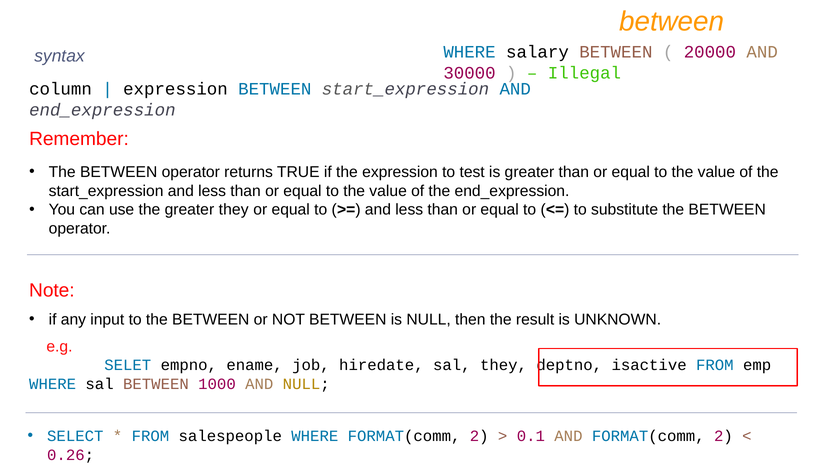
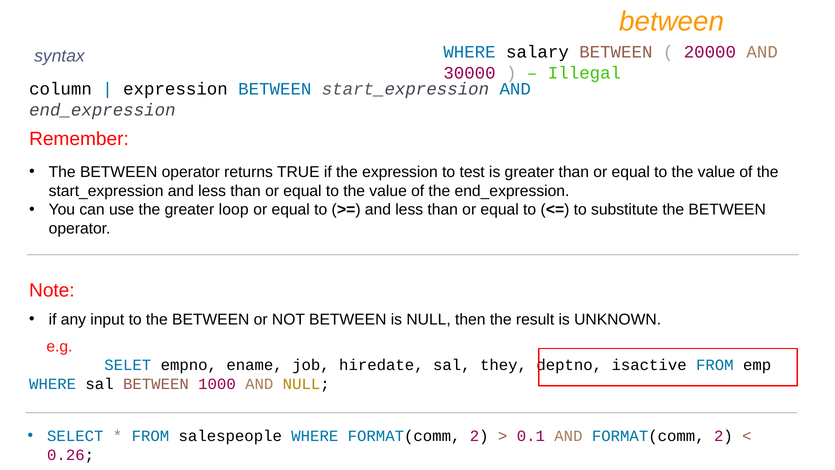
greater they: they -> loop
